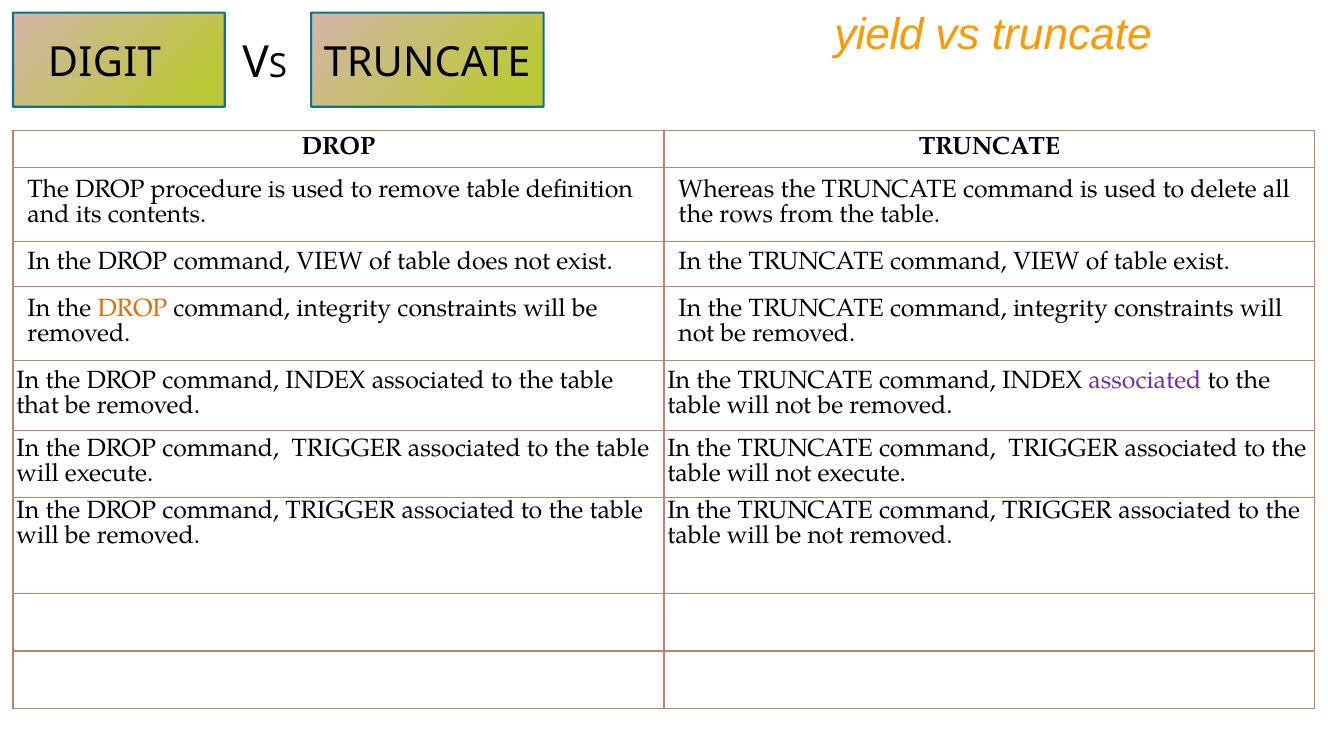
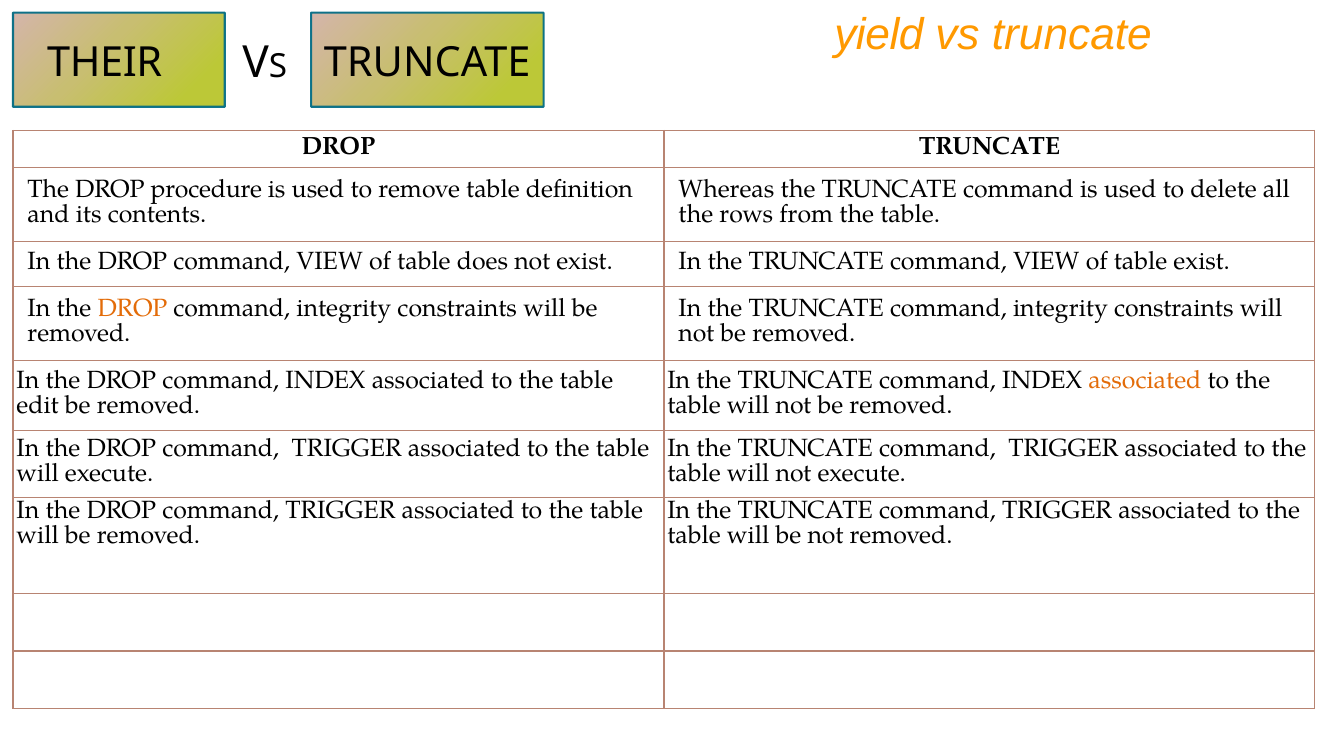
DIGIT: DIGIT -> THEIR
associated at (1145, 380) colour: purple -> orange
that: that -> edit
